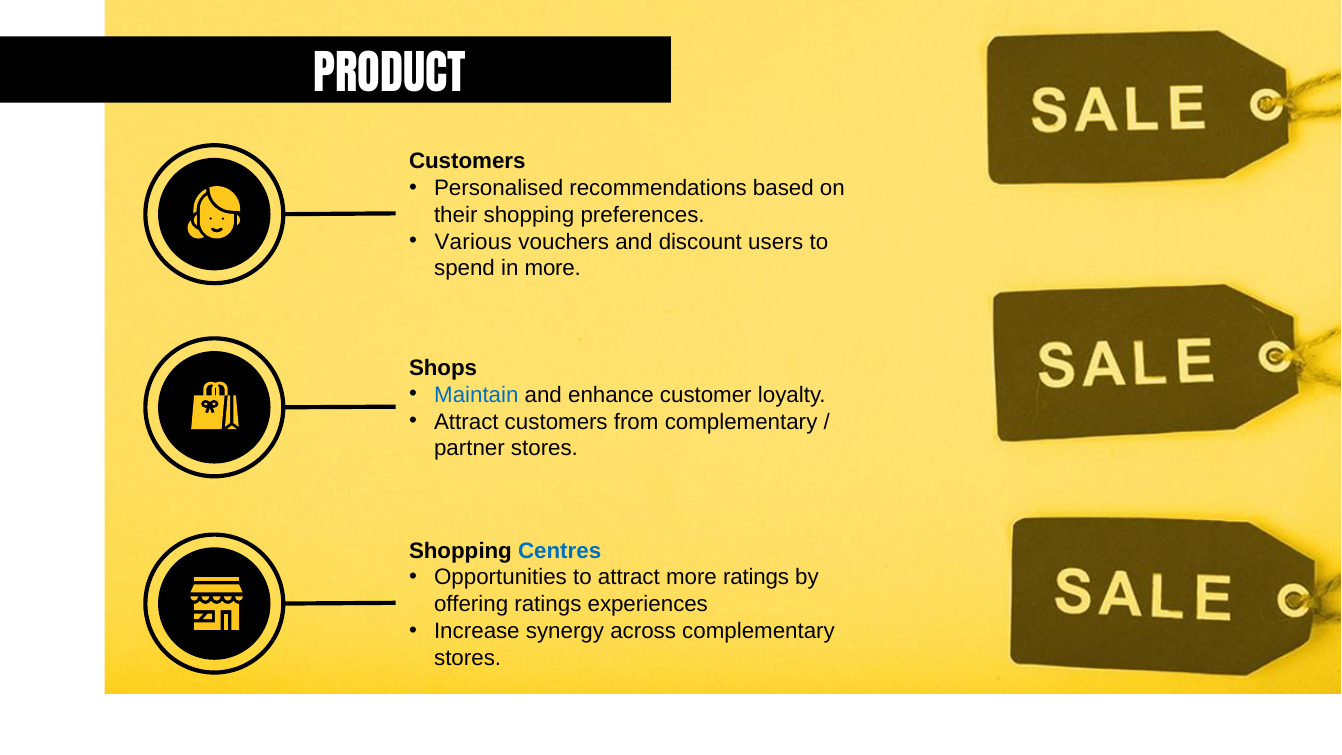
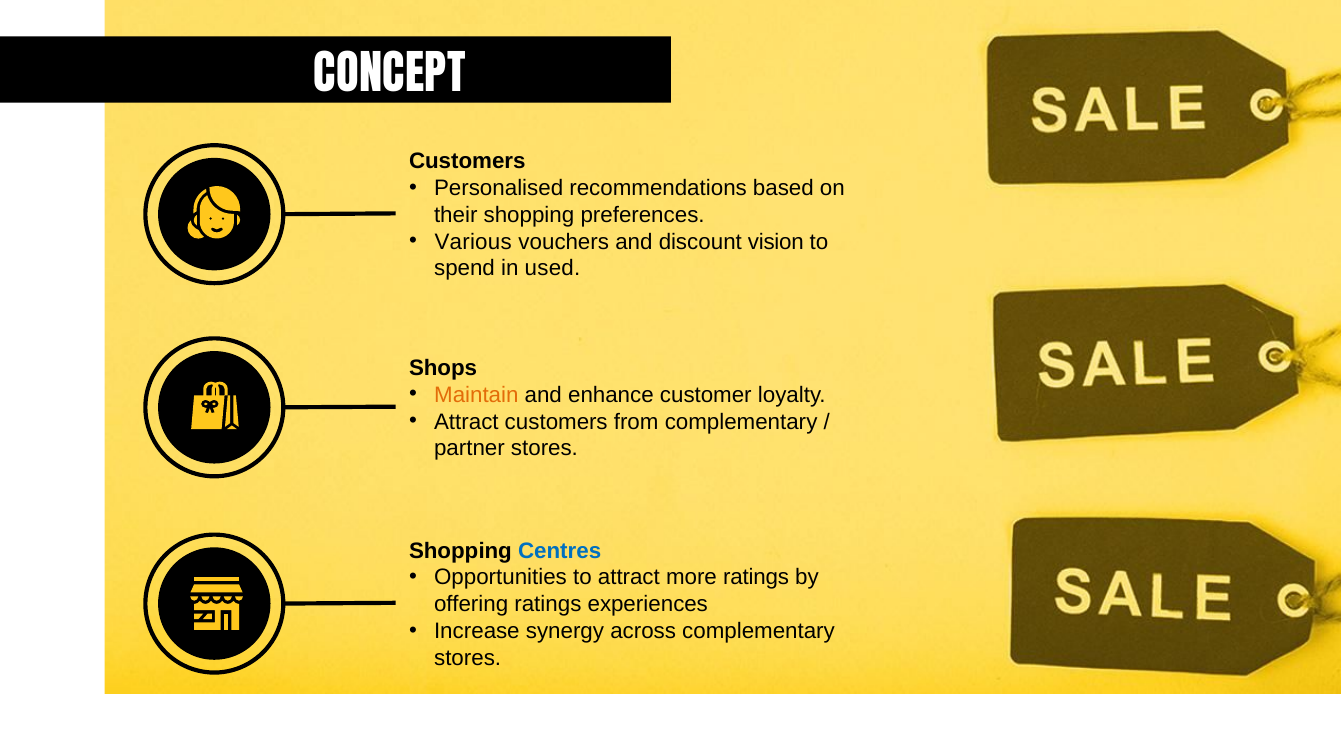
PRODUCT: PRODUCT -> CONCEPT
users: users -> vision
in more: more -> used
Maintain colour: blue -> orange
